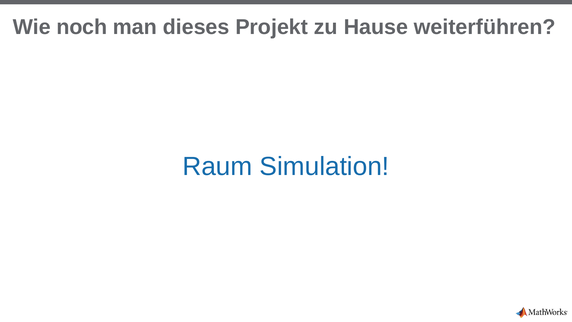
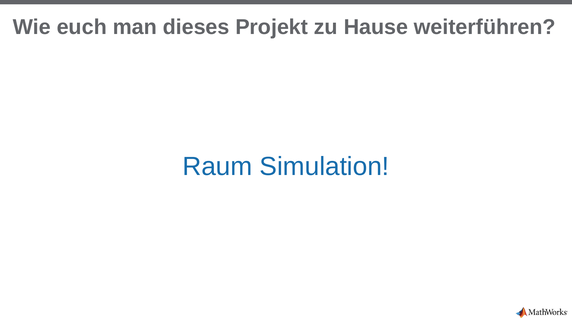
noch: noch -> euch
